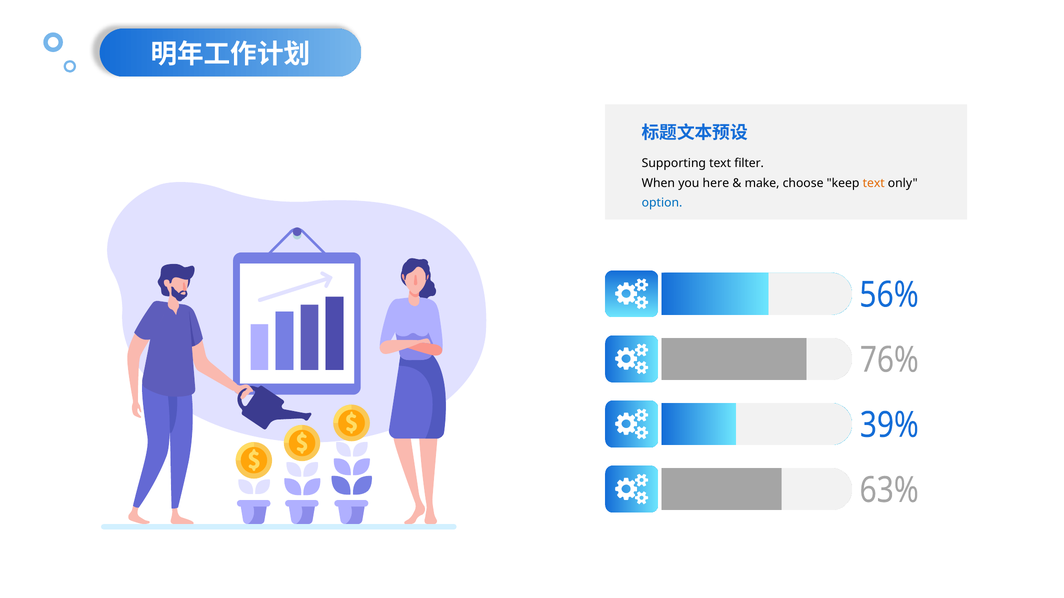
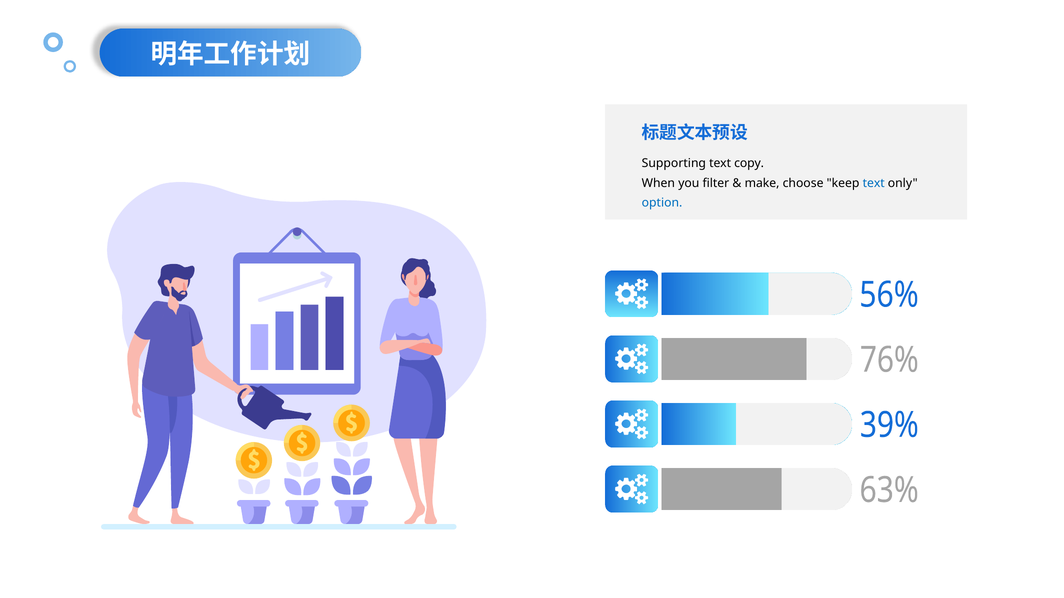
filter: filter -> copy
here: here -> filter
text at (874, 183) colour: orange -> blue
